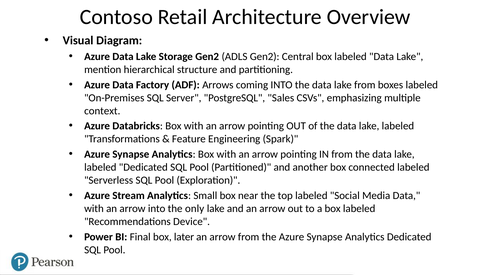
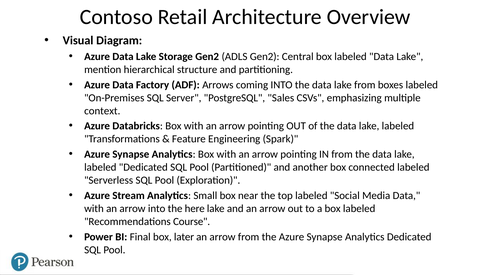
only: only -> here
Device: Device -> Course
